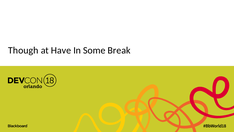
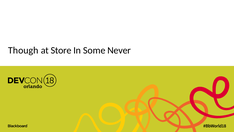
Have: Have -> Store
Break: Break -> Never
